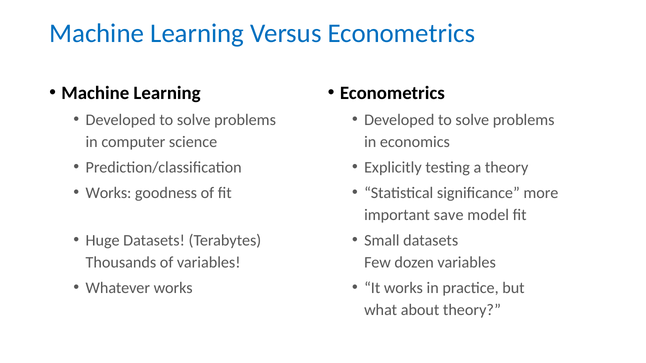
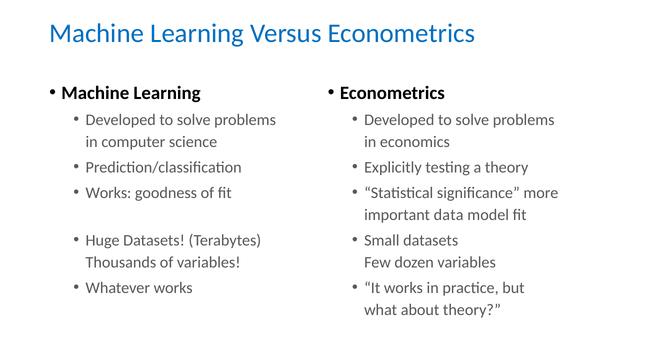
save: save -> data
